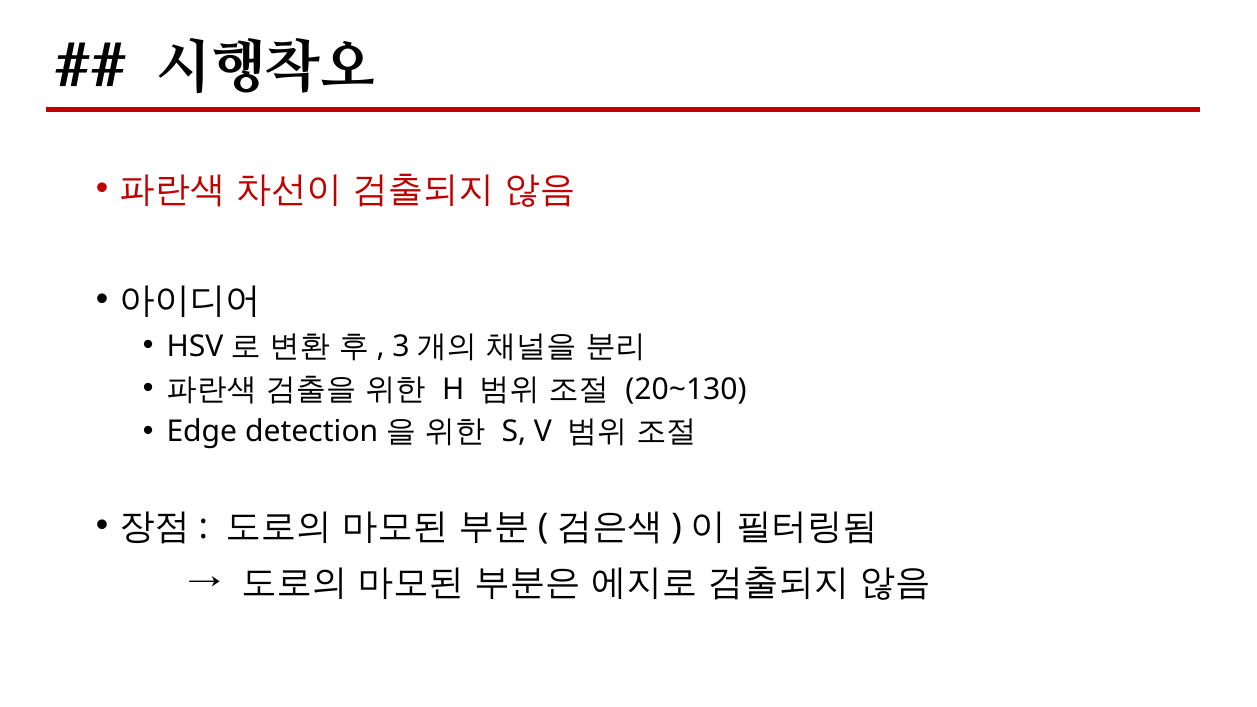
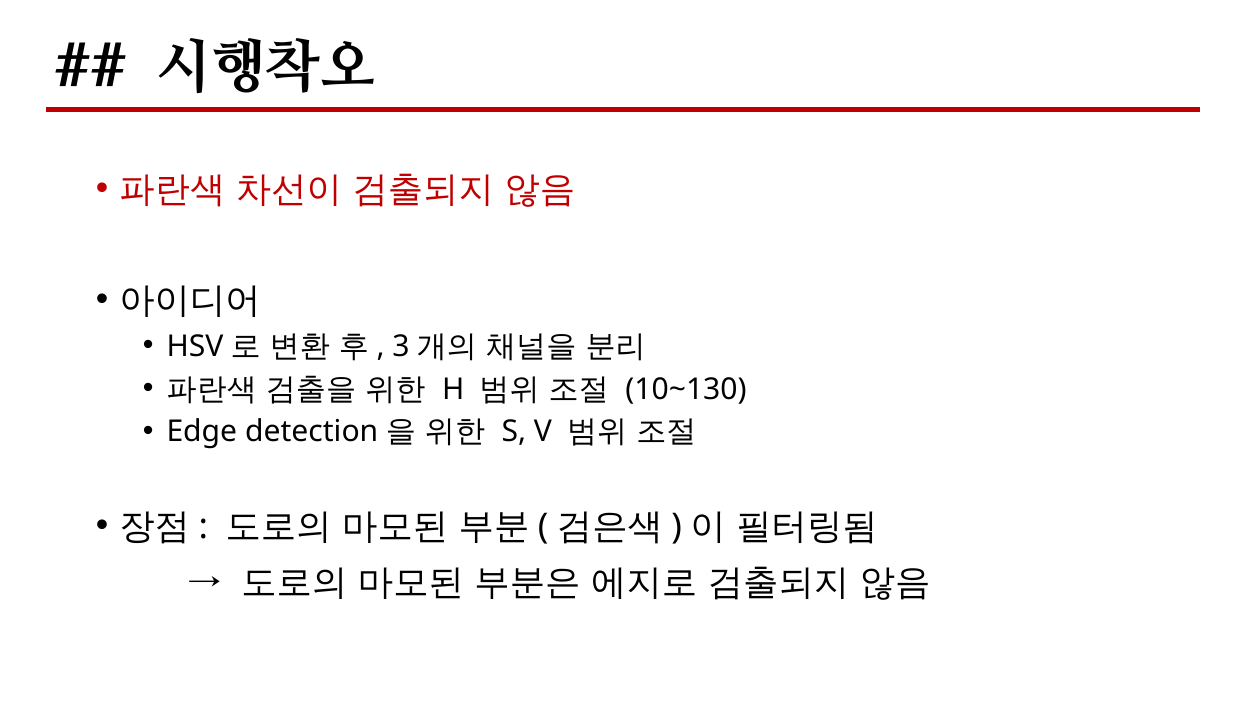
20~130: 20~130 -> 10~130
